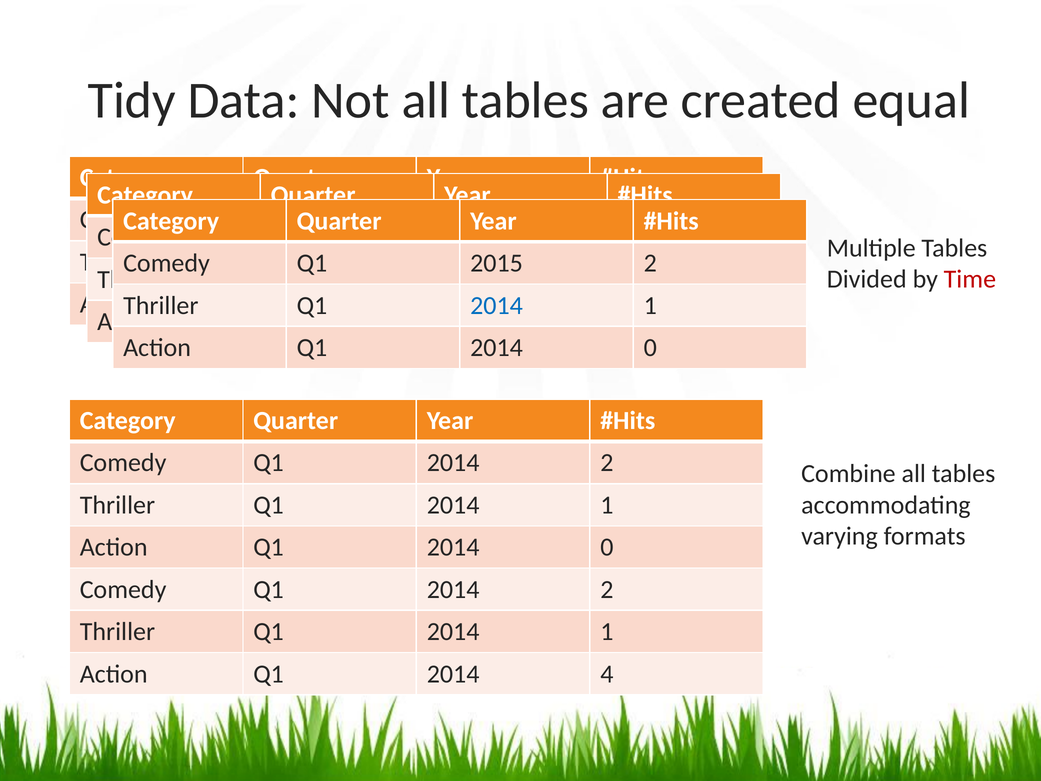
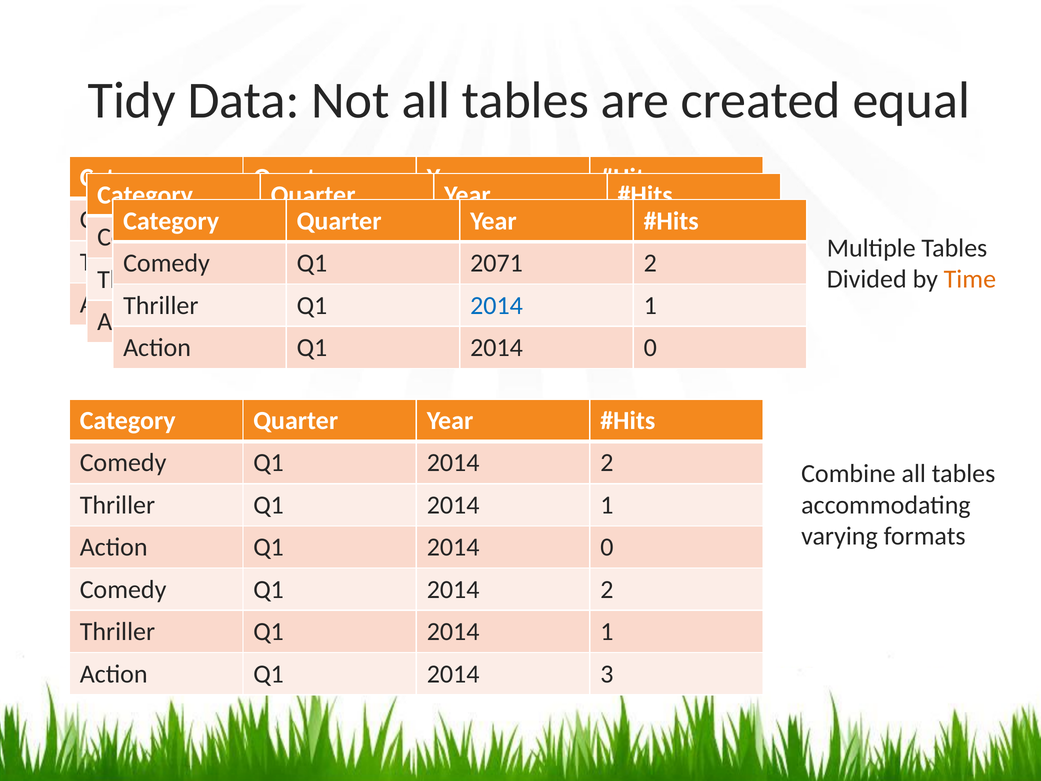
2015: 2015 -> 2071
Time colour: red -> orange
4: 4 -> 3
